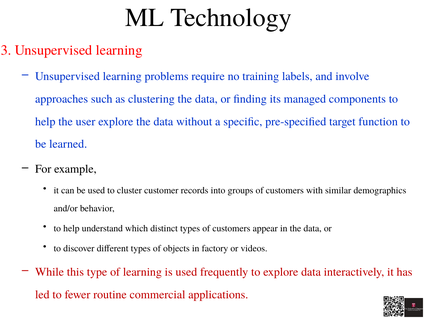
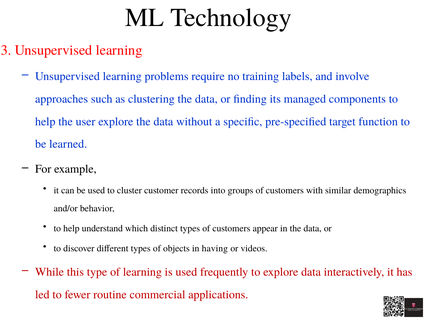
factory: factory -> having
